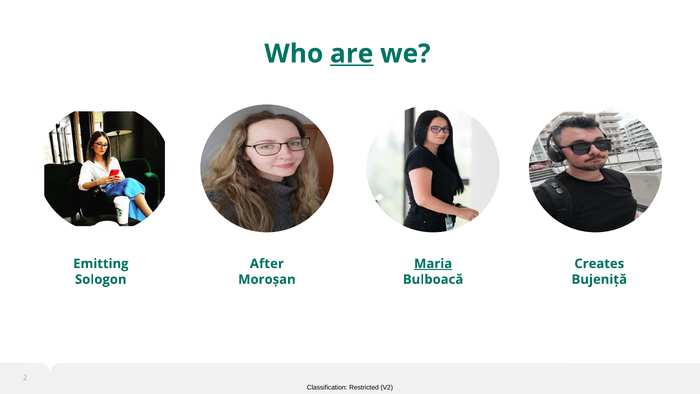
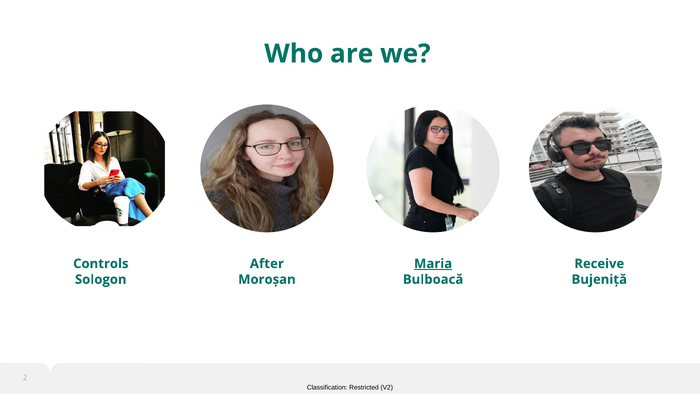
are underline: present -> none
Emitting: Emitting -> Controls
Creates: Creates -> Receive
